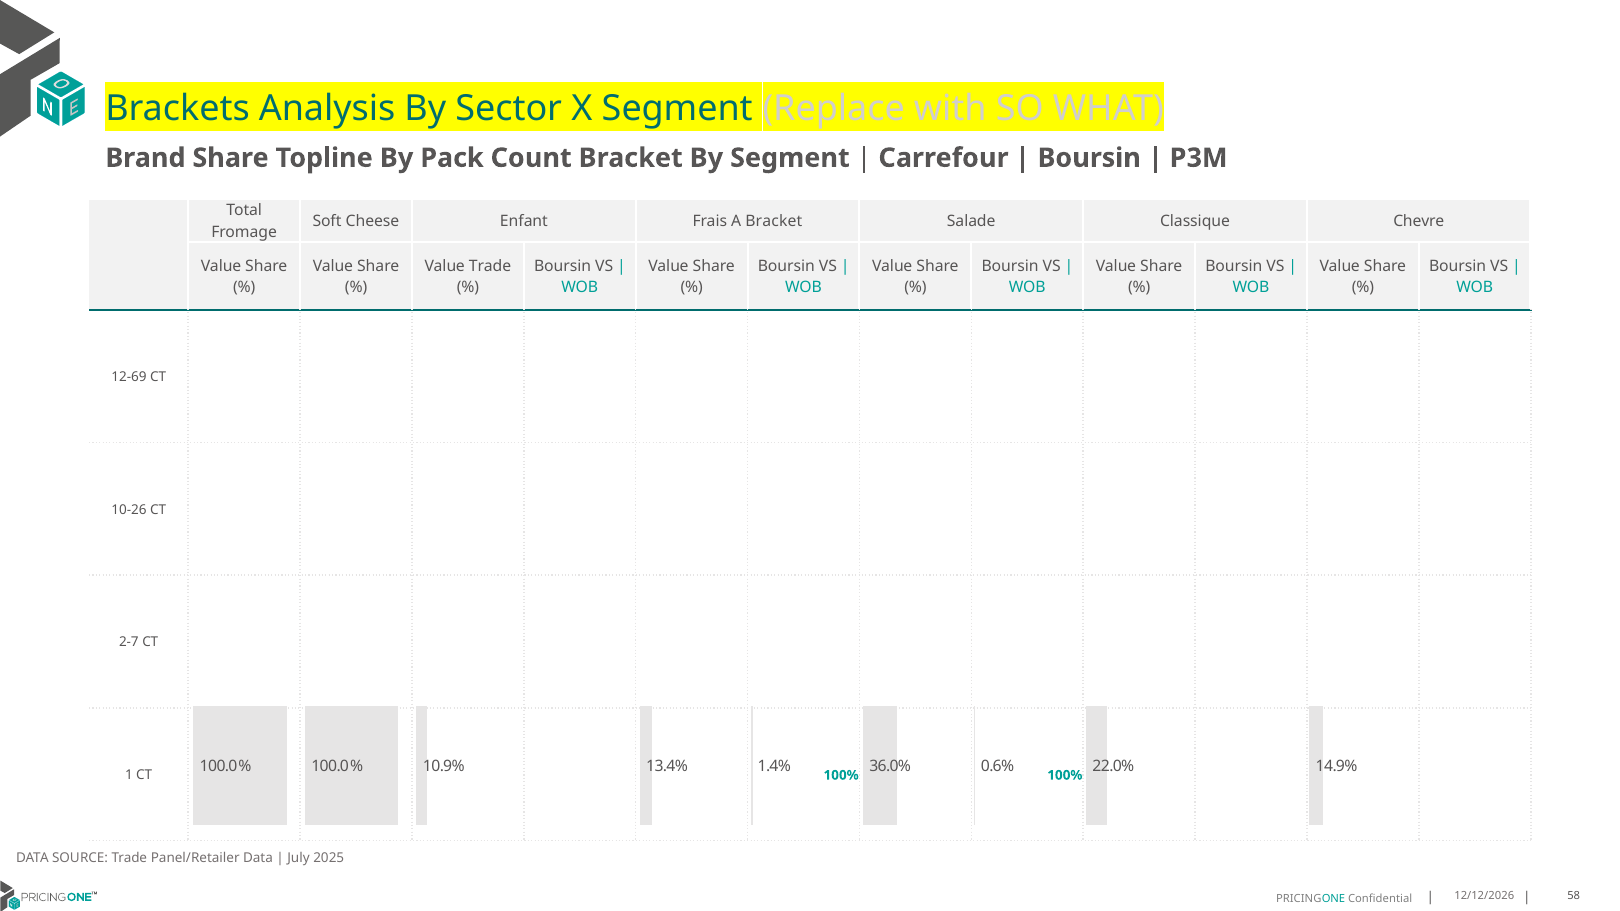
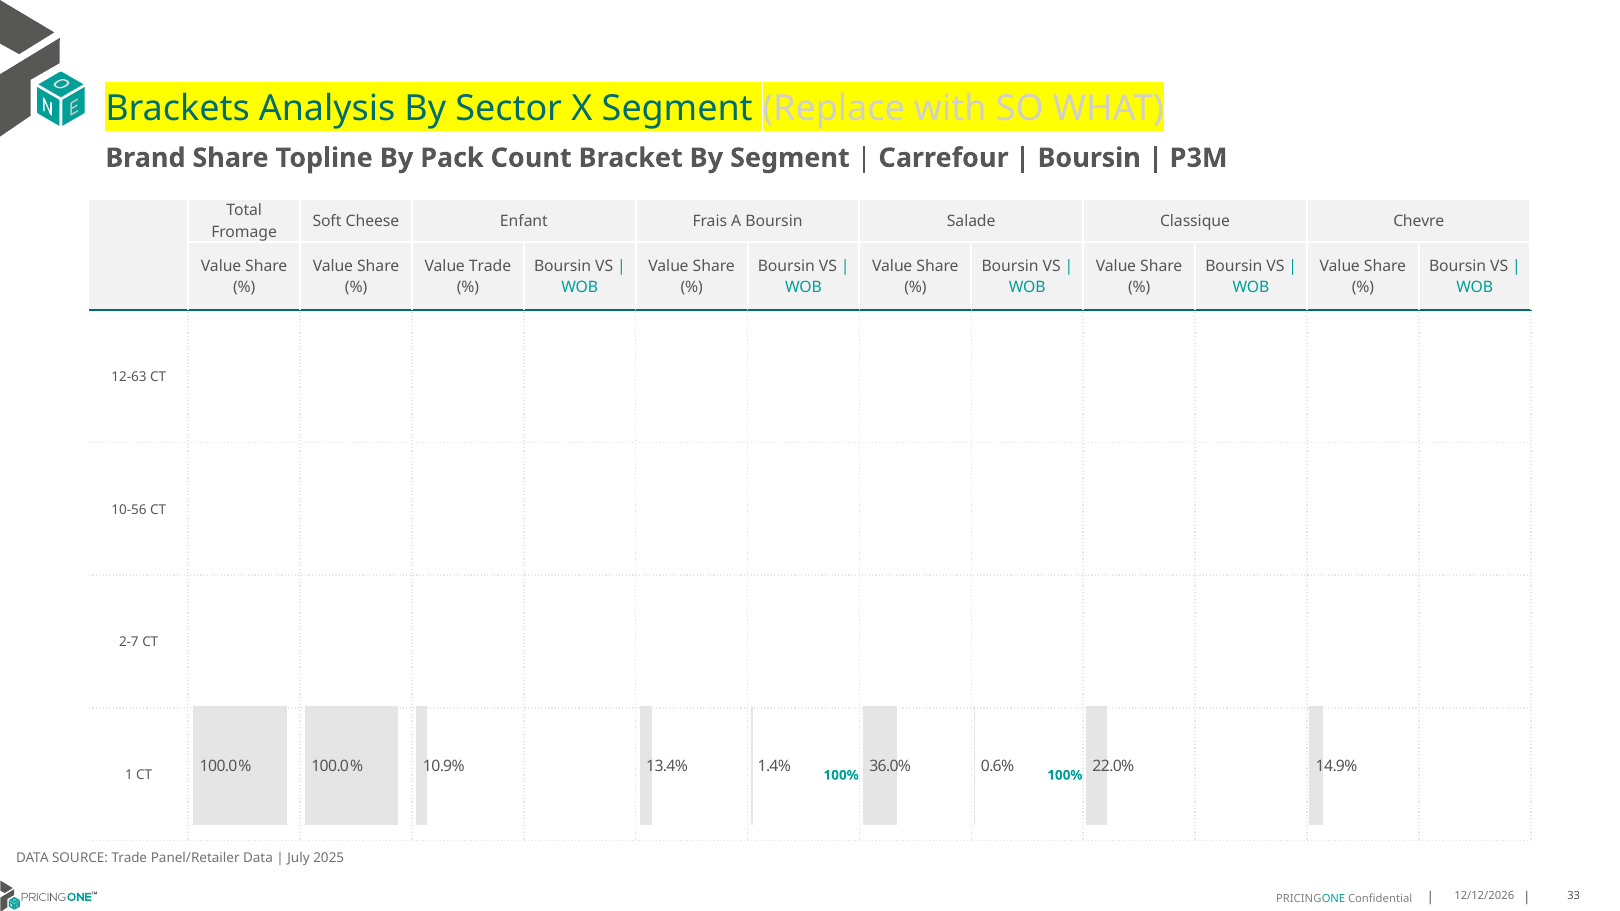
A Bracket: Bracket -> Boursin
12-69: 12-69 -> 12-63
10-26: 10-26 -> 10-56
58: 58 -> 33
